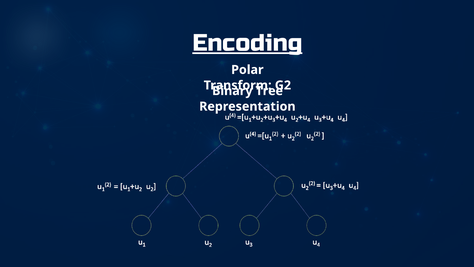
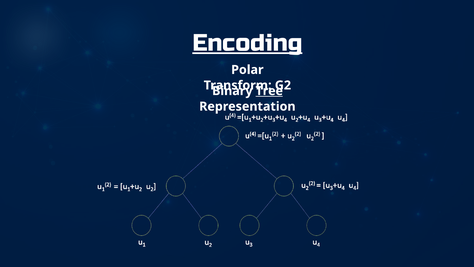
Tree underline: none -> present
